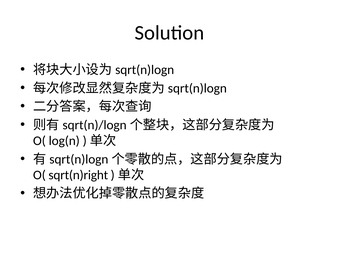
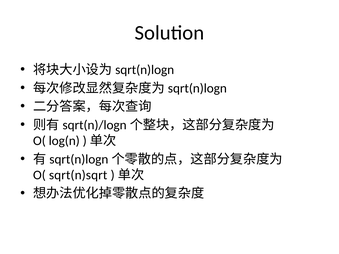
sqrt(n)right: sqrt(n)right -> sqrt(n)sqrt
